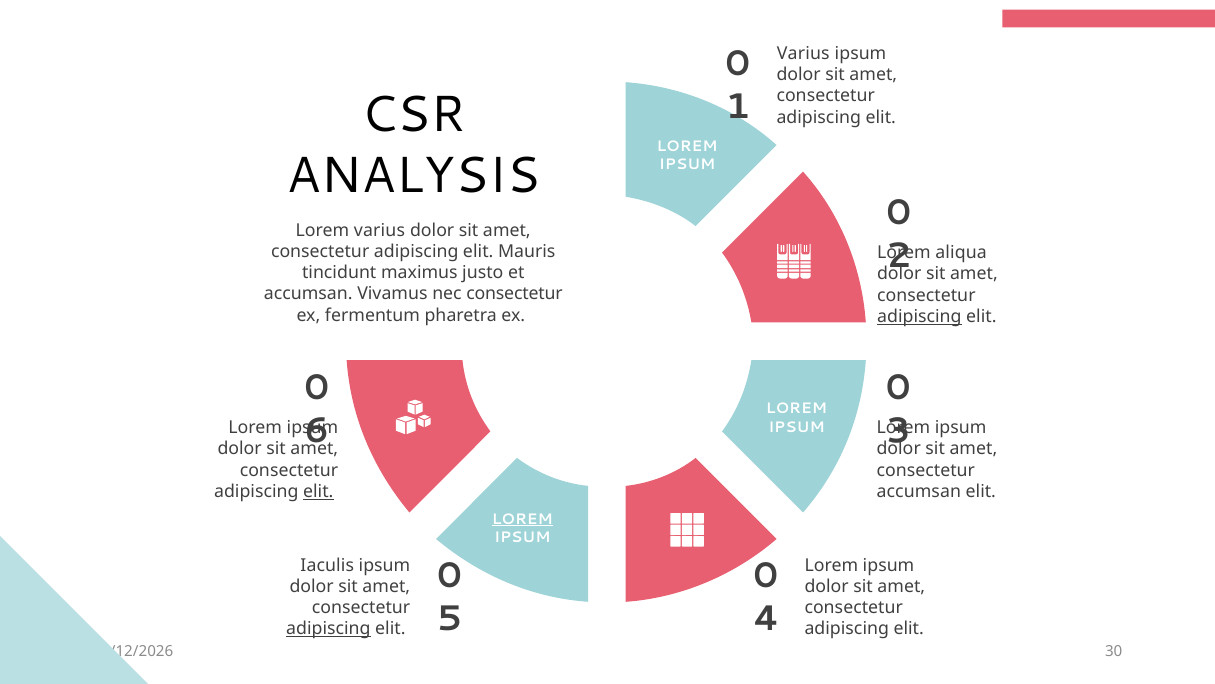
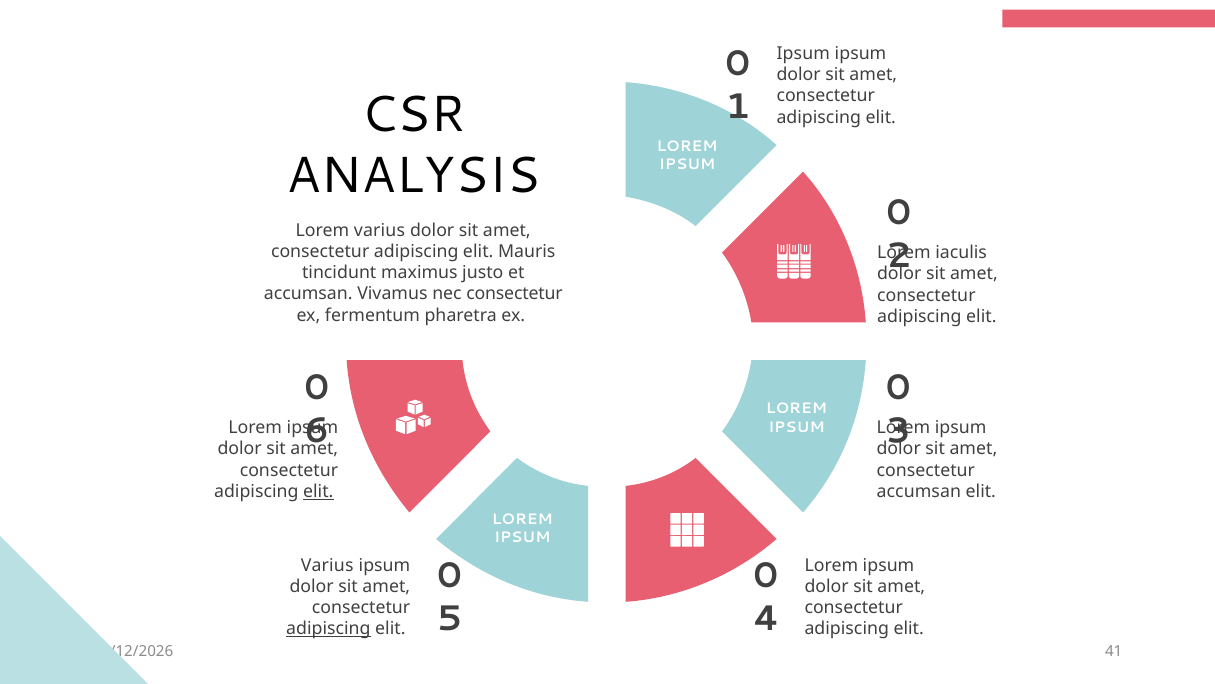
Varius at (803, 53): Varius -> Ipsum
aliqua: aliqua -> iaculis
adipiscing at (919, 316) underline: present -> none
LOREM at (522, 519) underline: present -> none
Iaculis at (327, 565): Iaculis -> Varius
30: 30 -> 41
